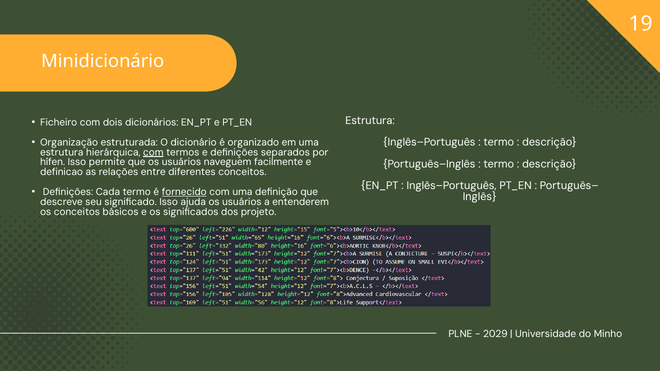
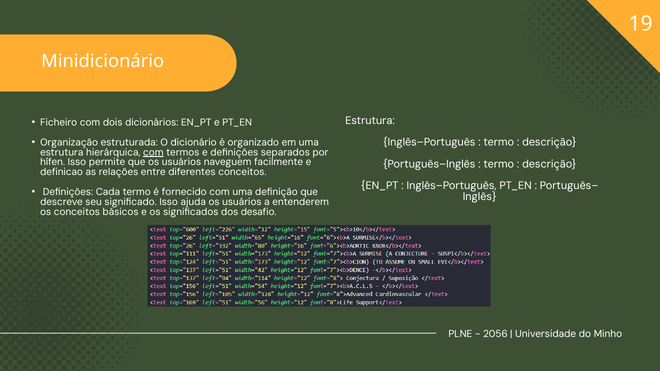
fornecido underline: present -> none
projeto: projeto -> desafio
2029: 2029 -> 2056
